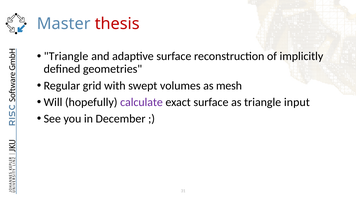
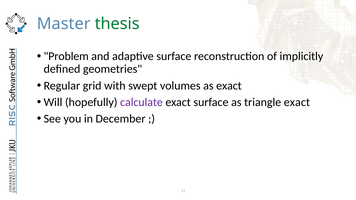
thesis colour: red -> green
Triangle at (66, 56): Triangle -> Problem
as mesh: mesh -> exact
triangle input: input -> exact
